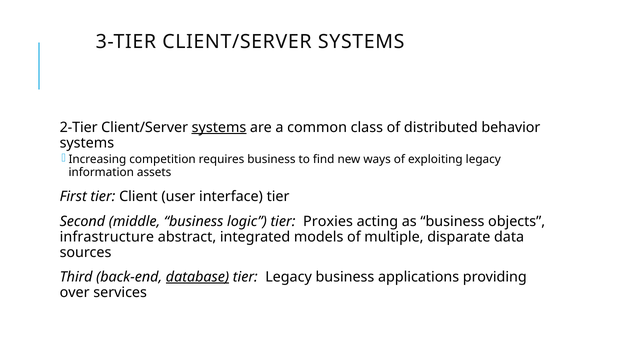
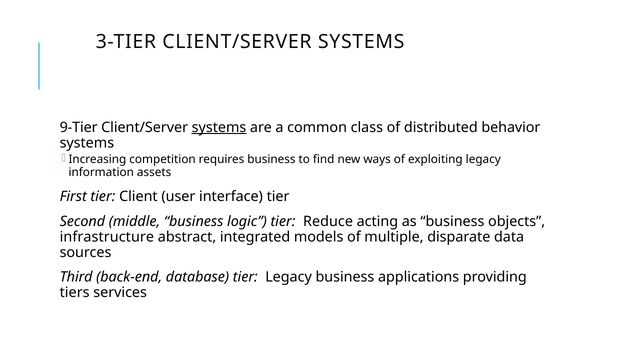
2-Tier: 2-Tier -> 9-Tier
Proxies: Proxies -> Reduce
database underline: present -> none
over: over -> tiers
